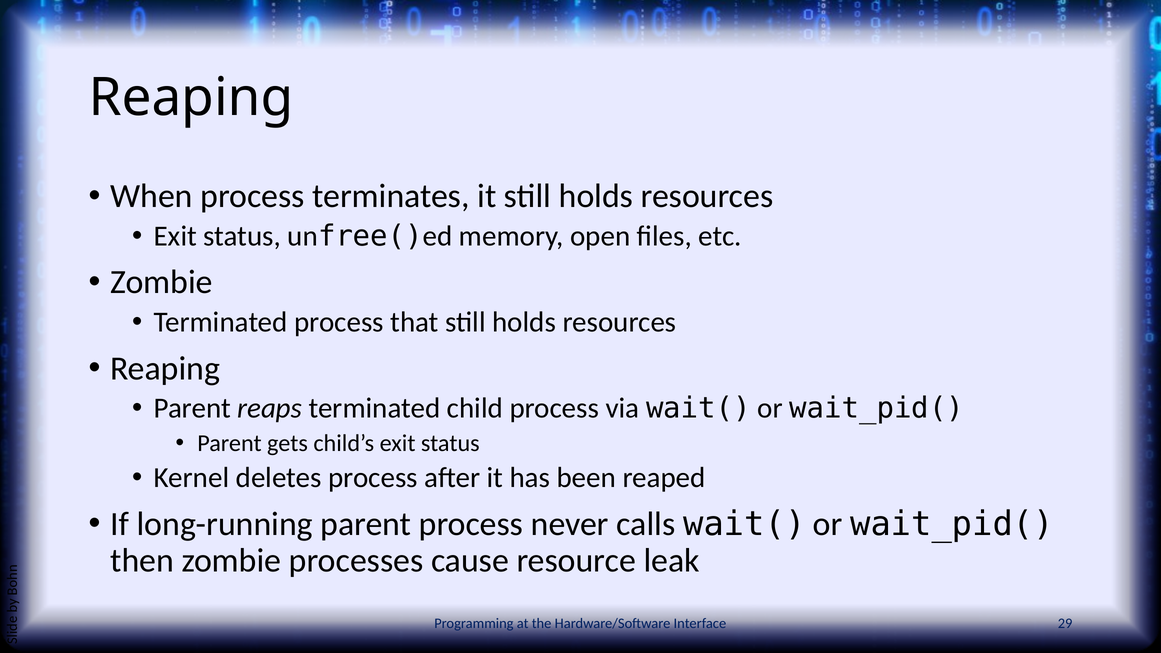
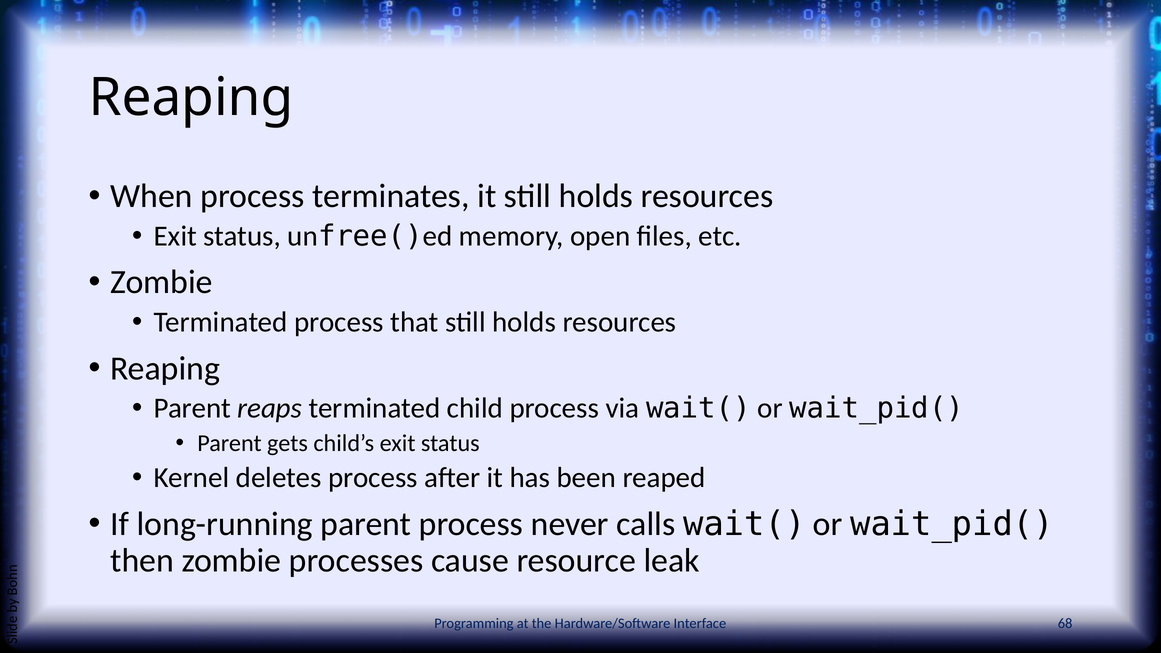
29: 29 -> 68
